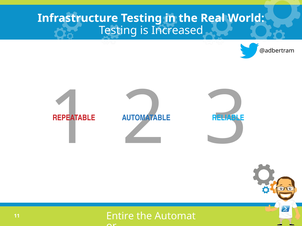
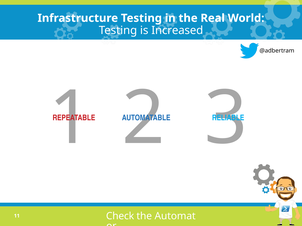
Entire: Entire -> Check
